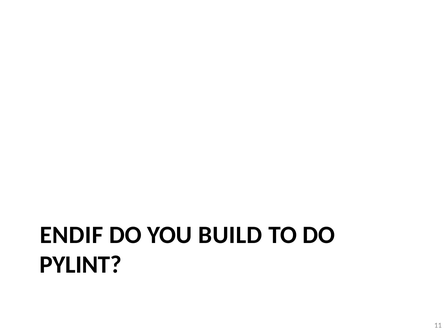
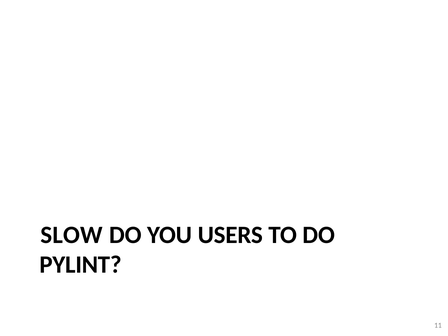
ENDIF: ENDIF -> SLOW
BUILD: BUILD -> USERS
